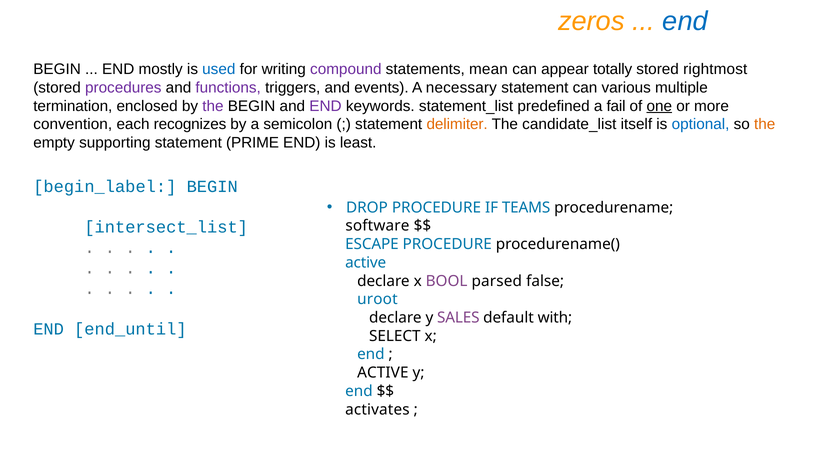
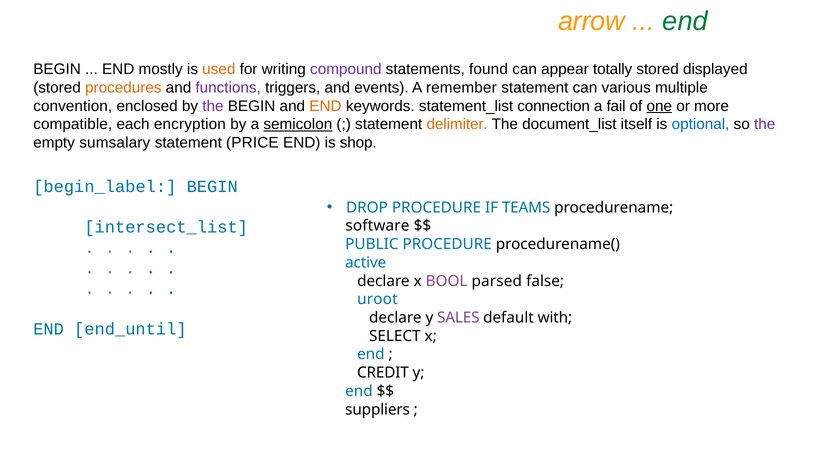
zeros: zeros -> arrow
end at (685, 21) colour: blue -> green
used colour: blue -> orange
mean: mean -> found
rightmost: rightmost -> displayed
procedures colour: purple -> orange
necessary: necessary -> remember
termination: termination -> convention
END at (325, 106) colour: purple -> orange
predefined: predefined -> connection
convention: convention -> compatible
recognizes: recognizes -> encryption
semicolon underline: none -> present
candidate_list: candidate_list -> document_list
the at (765, 124) colour: orange -> purple
supporting: supporting -> sumsalary
PRIME: PRIME -> PRICE
least: least -> shop
ESCAPE: ESCAPE -> PUBLIC
ACTIVE at (383, 373): ACTIVE -> CREDIT
activates: activates -> suppliers
